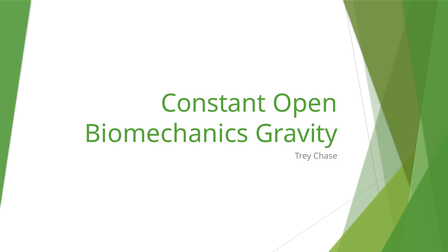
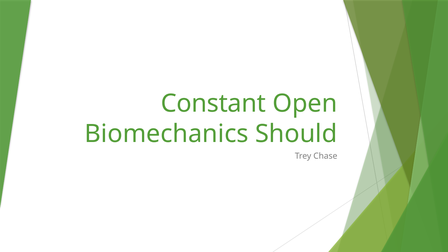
Gravity: Gravity -> Should
